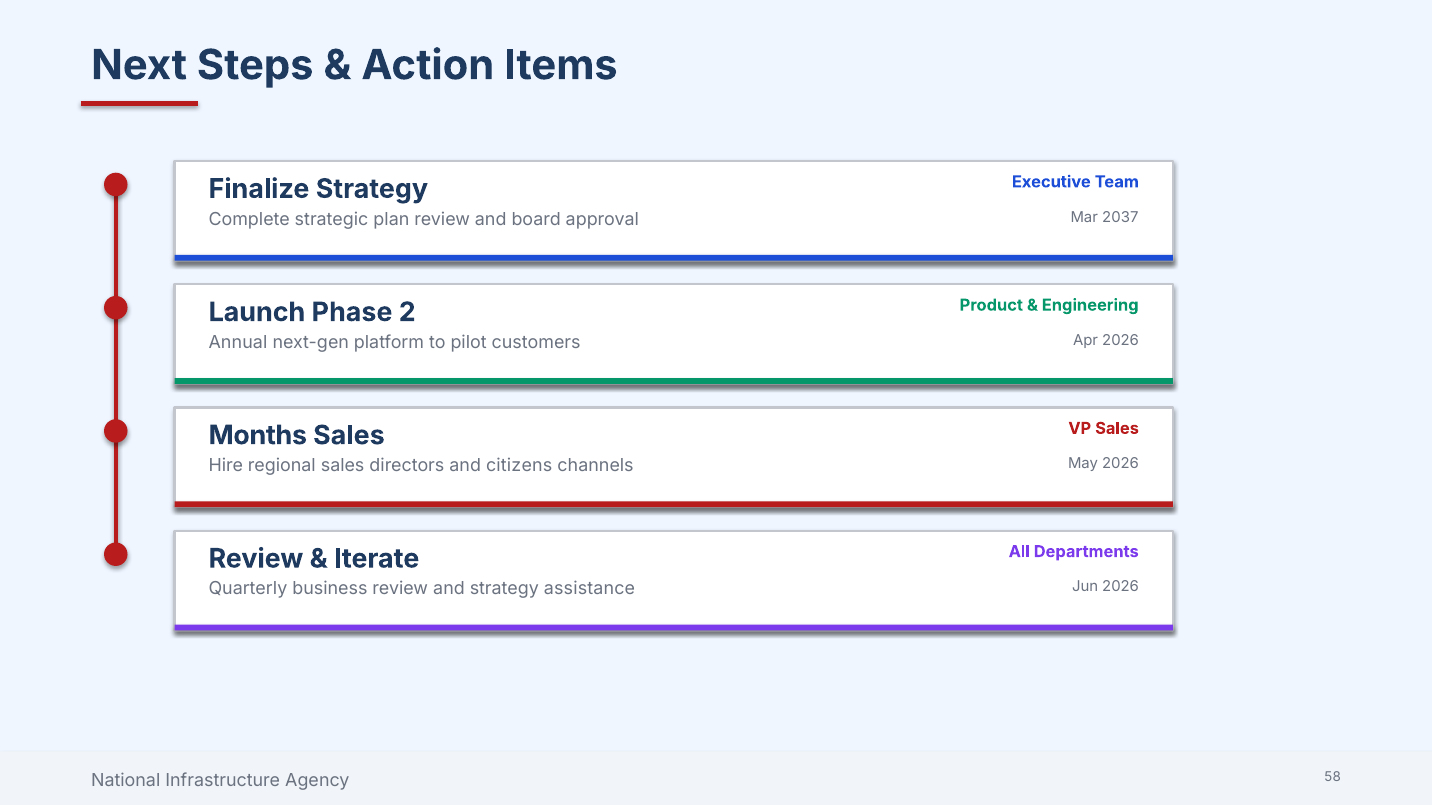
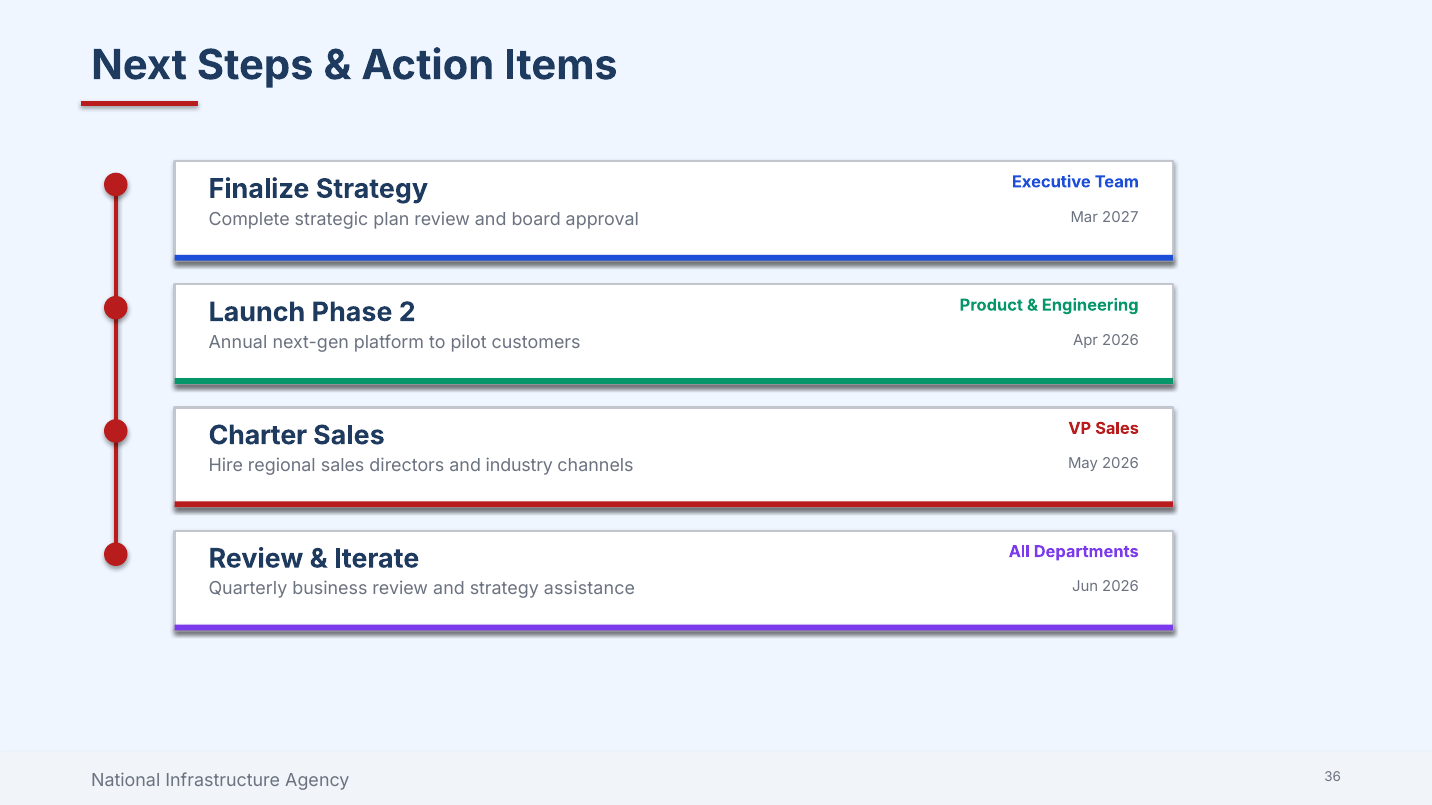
2037: 2037 -> 2027
Months: Months -> Charter
citizens: citizens -> industry
58: 58 -> 36
